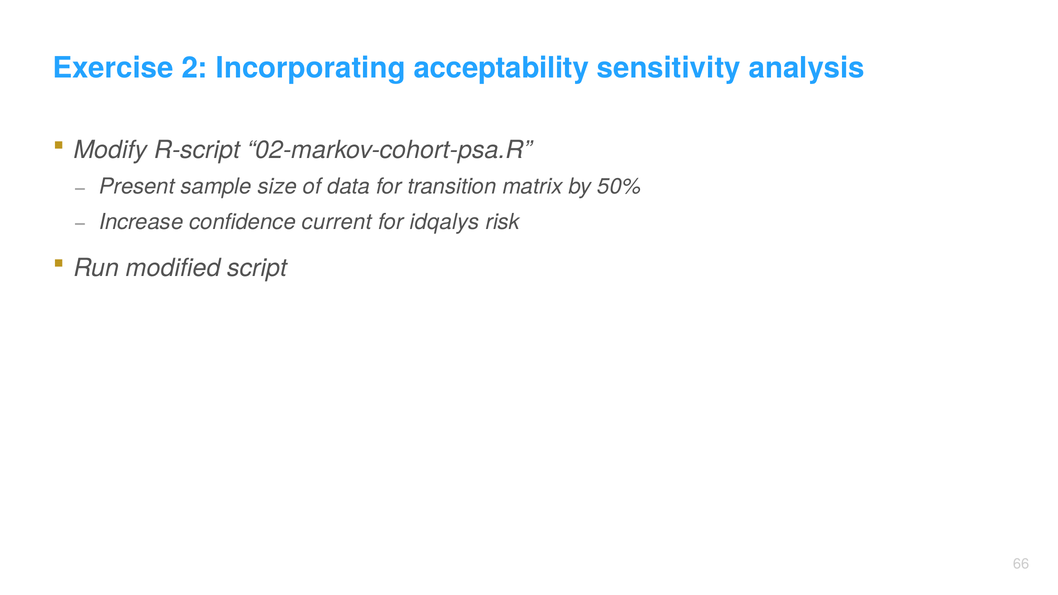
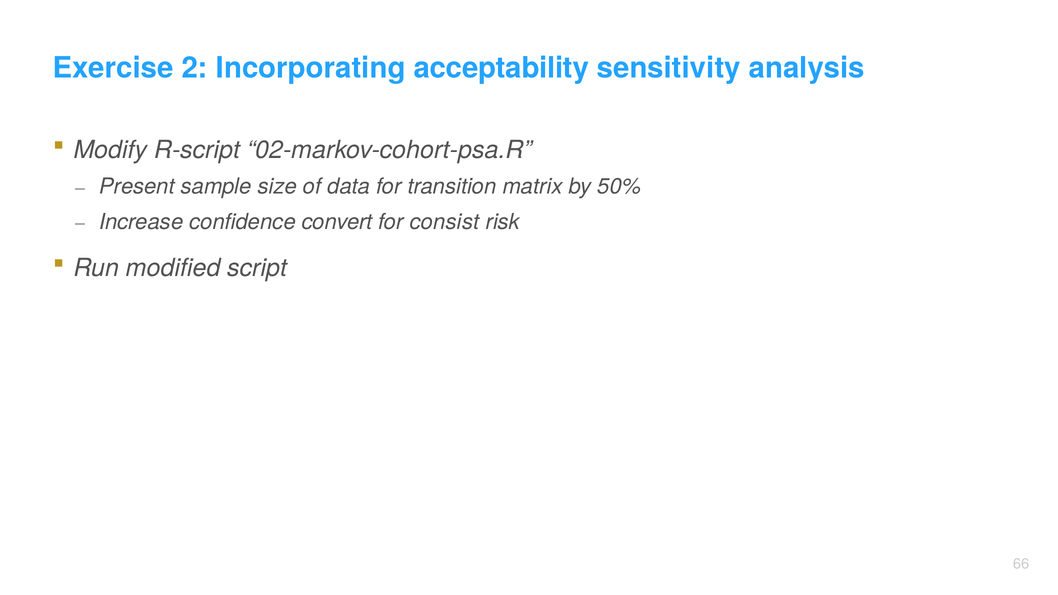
current: current -> convert
idqalys: idqalys -> consist
